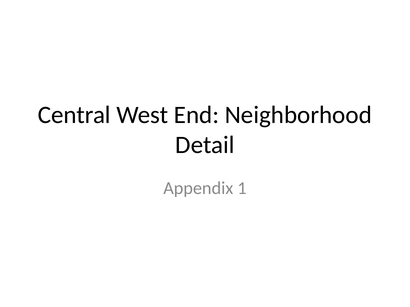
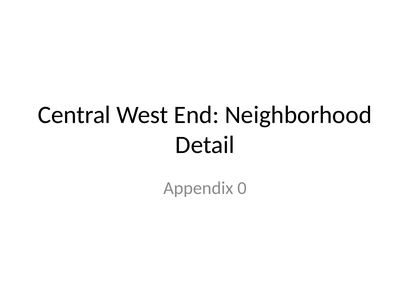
1: 1 -> 0
